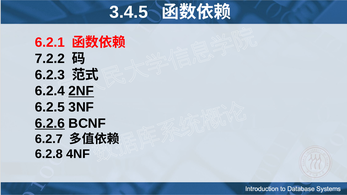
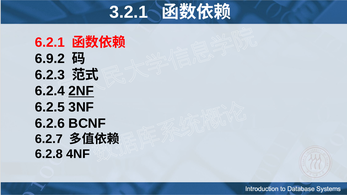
3.4.5: 3.4.5 -> 3.2.1
7.2.2: 7.2.2 -> 6.9.2
6.2.6 underline: present -> none
